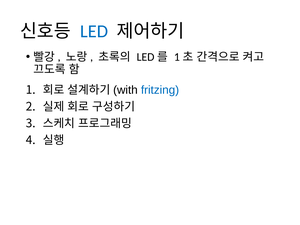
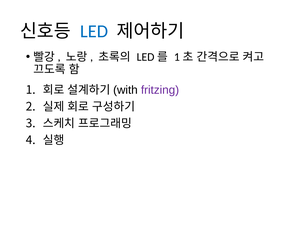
fritzing colour: blue -> purple
